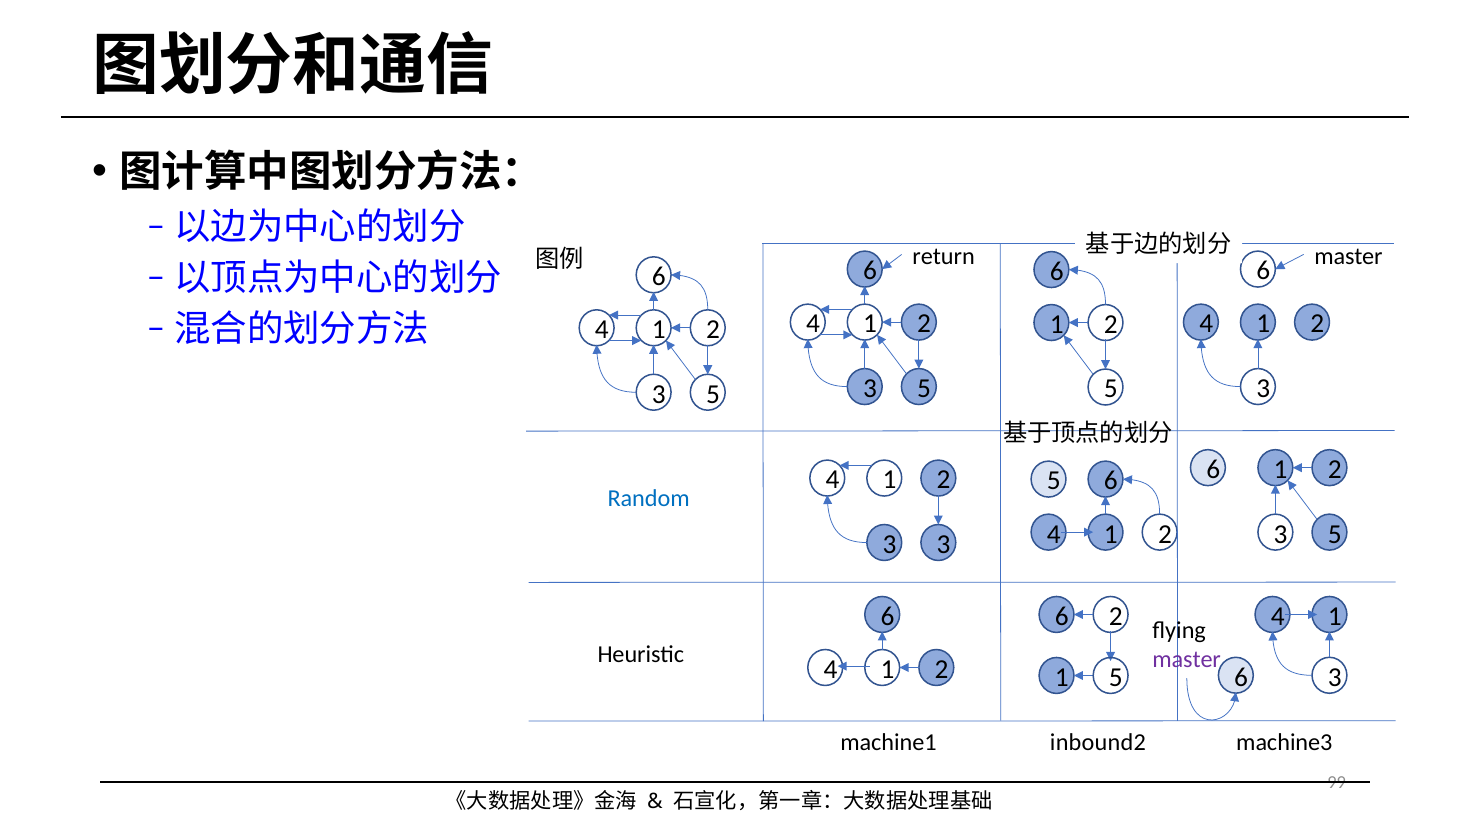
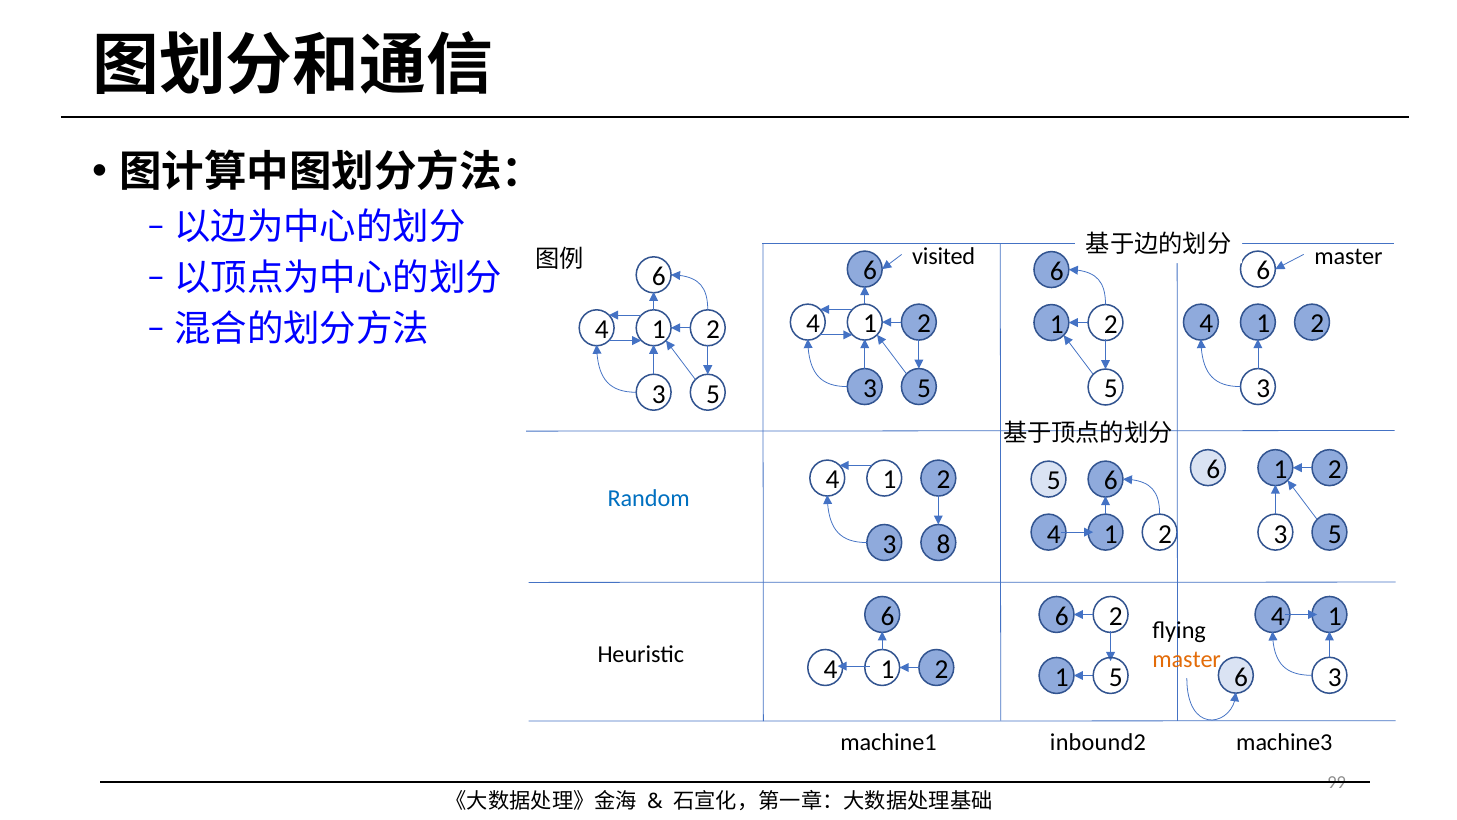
return: return -> visited
3 3: 3 -> 8
master at (1187, 660) colour: purple -> orange
